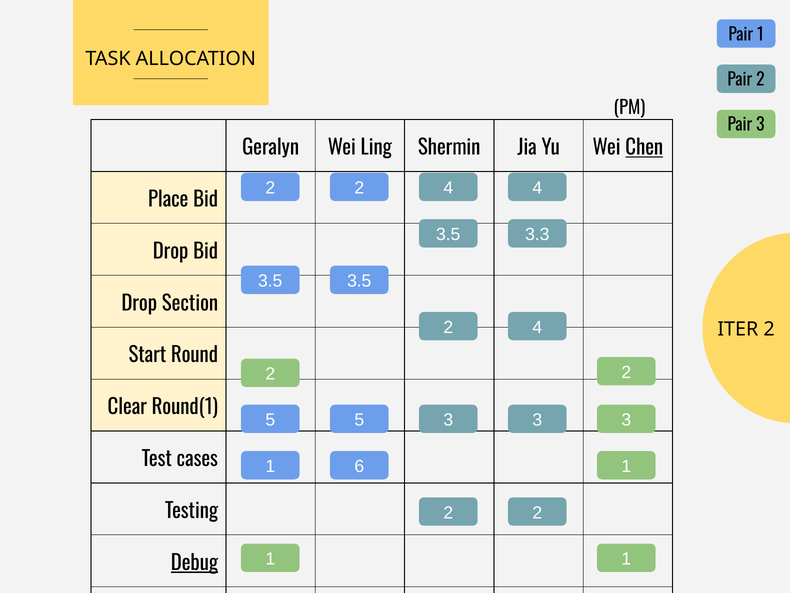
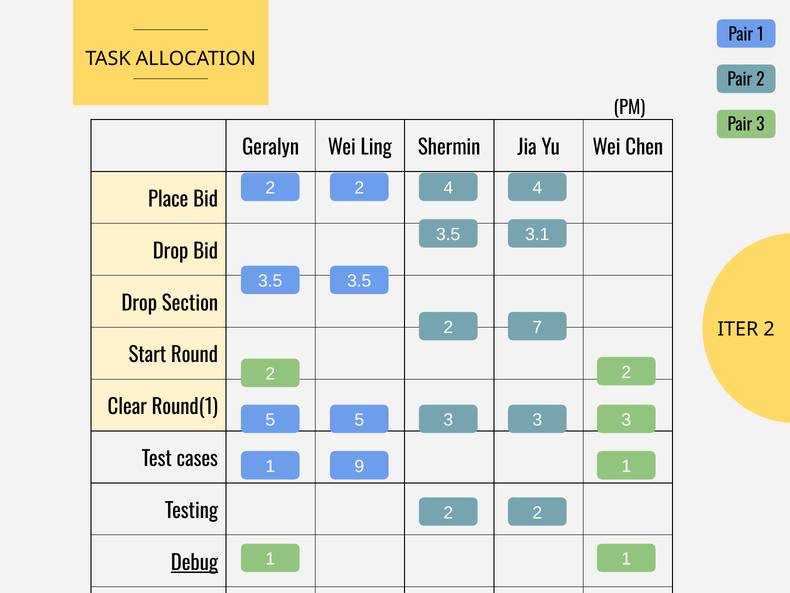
Chen underline: present -> none
3.3: 3.3 -> 3.1
2 4: 4 -> 7
6: 6 -> 9
